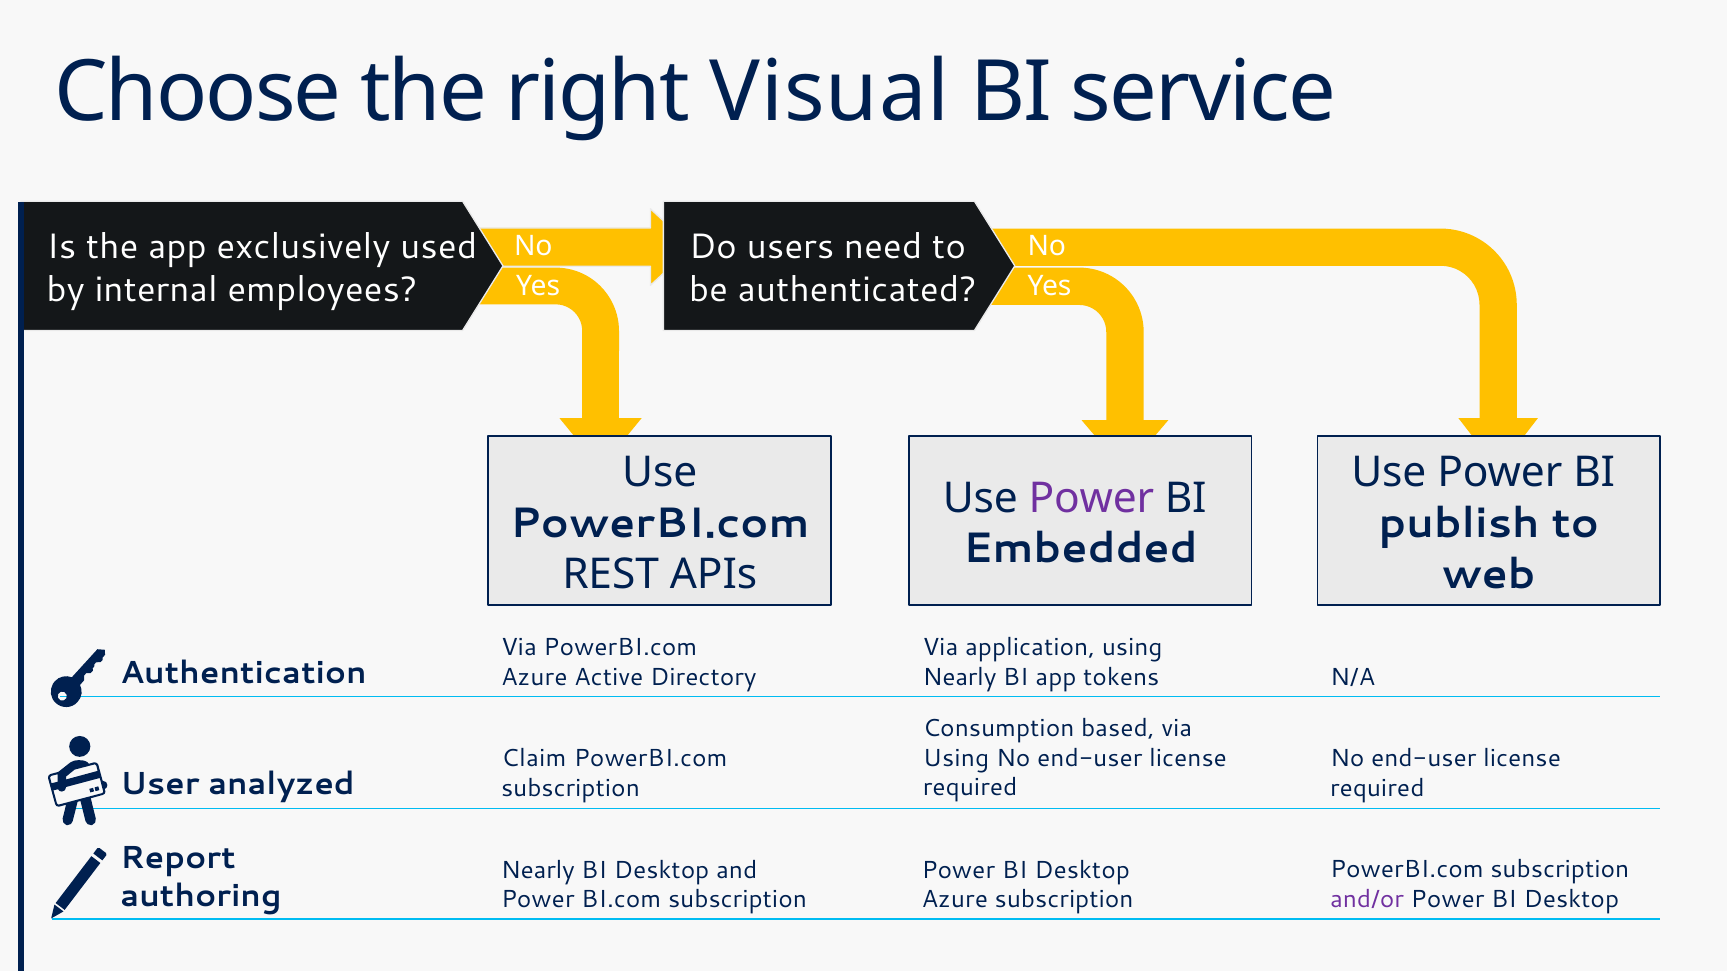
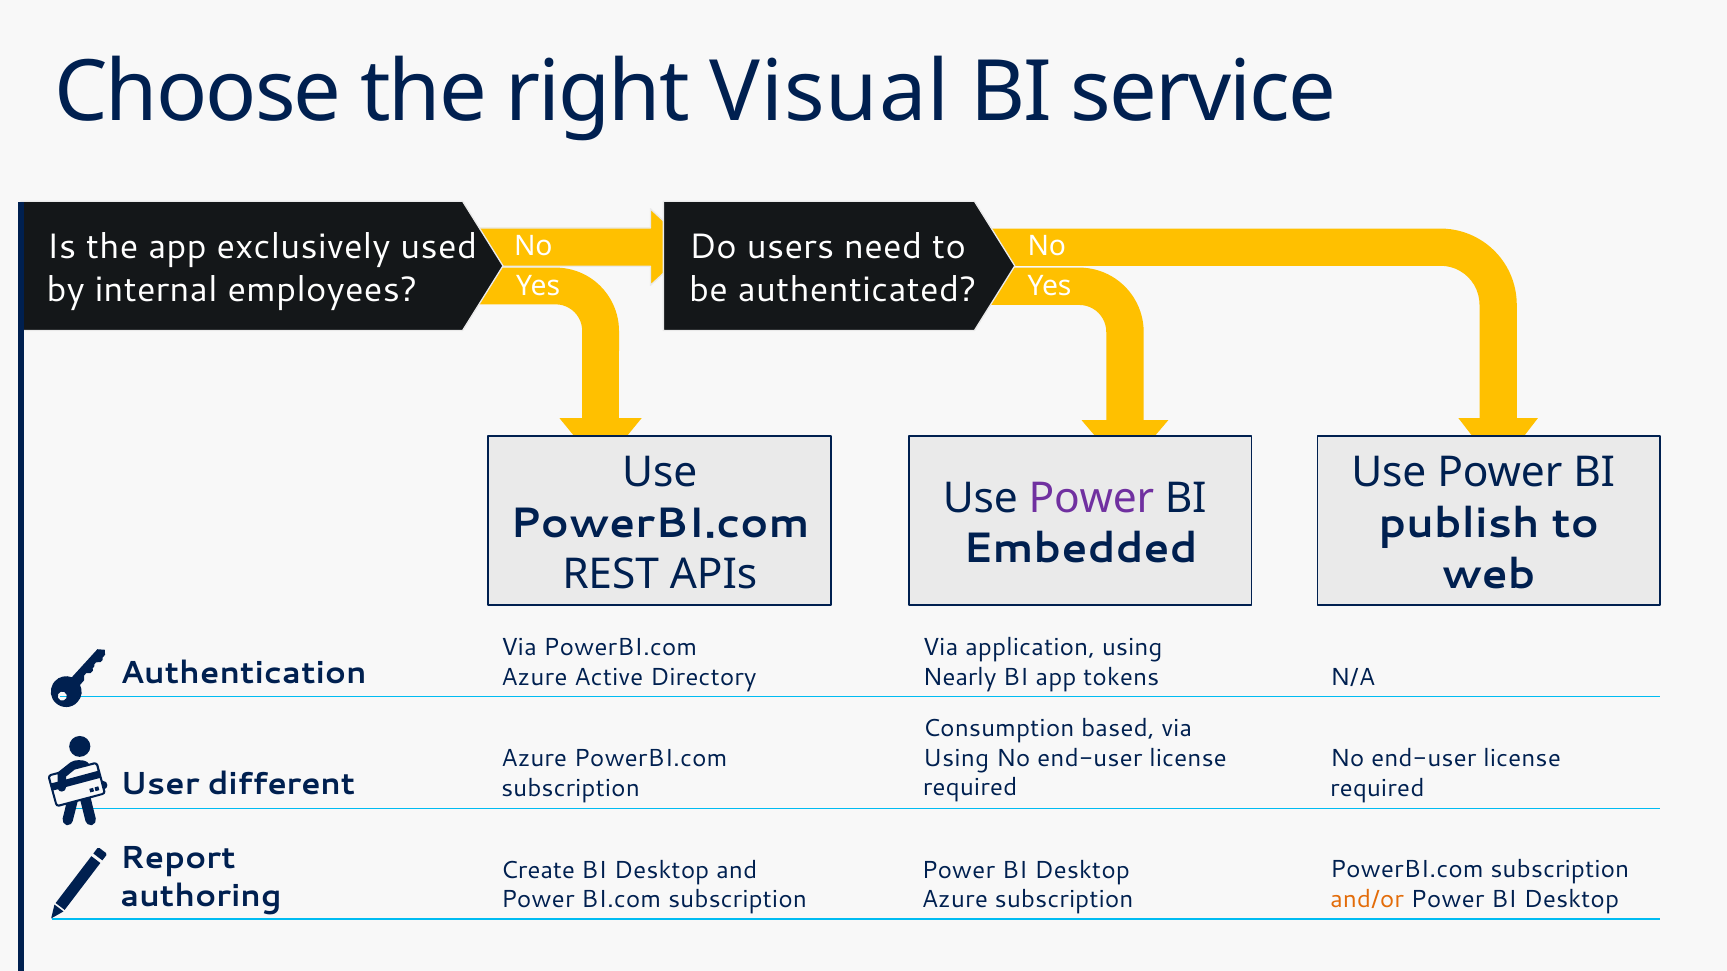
Claim at (534, 759): Claim -> Azure
analyzed: analyzed -> different
Nearly at (538, 870): Nearly -> Create
and/or colour: purple -> orange
